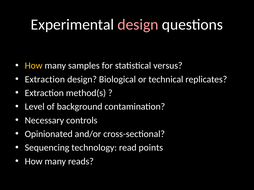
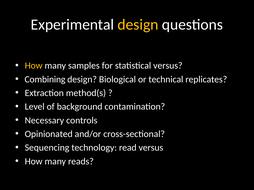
design at (138, 25) colour: pink -> yellow
Extraction at (45, 80): Extraction -> Combining
read points: points -> versus
